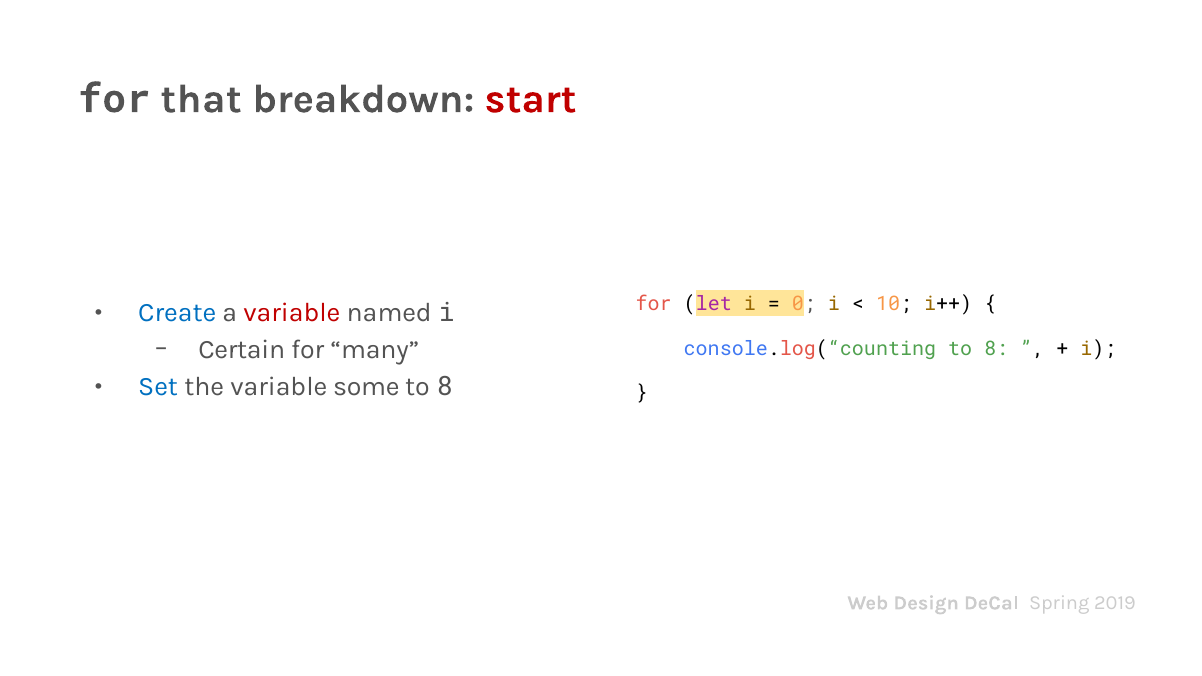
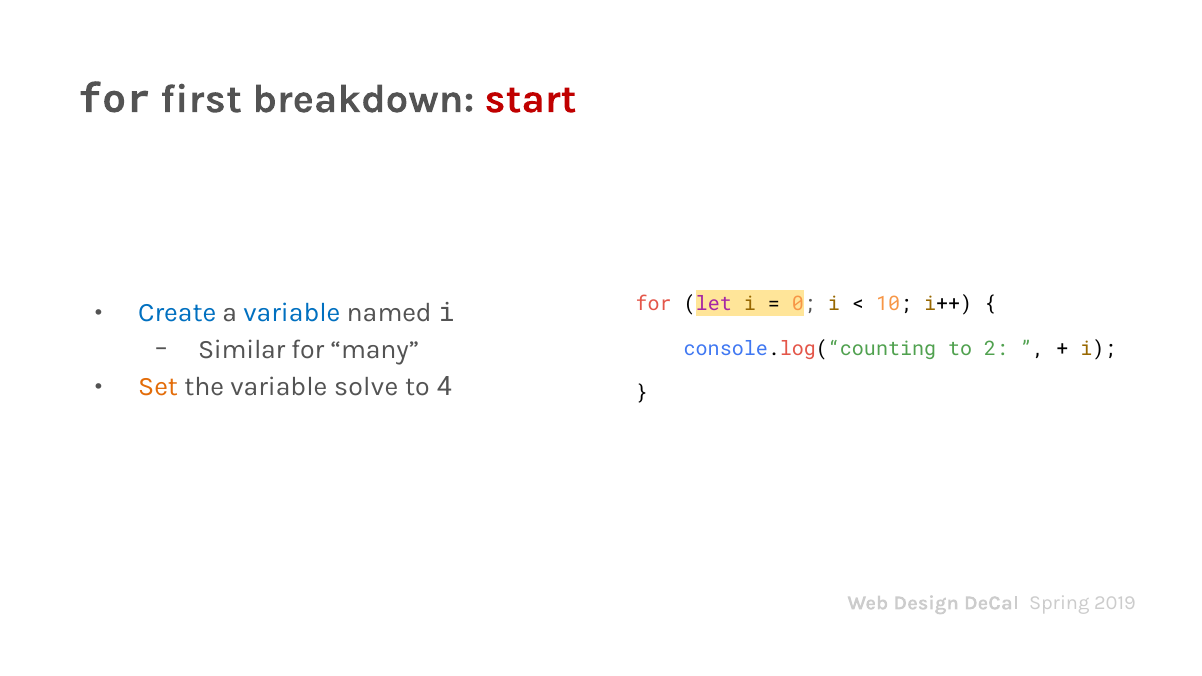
that: that -> first
variable at (292, 313) colour: red -> blue
Certain: Certain -> Similar
console.log(“counting to 8: 8 -> 2
Set colour: blue -> orange
some: some -> solve
8 at (445, 387): 8 -> 4
